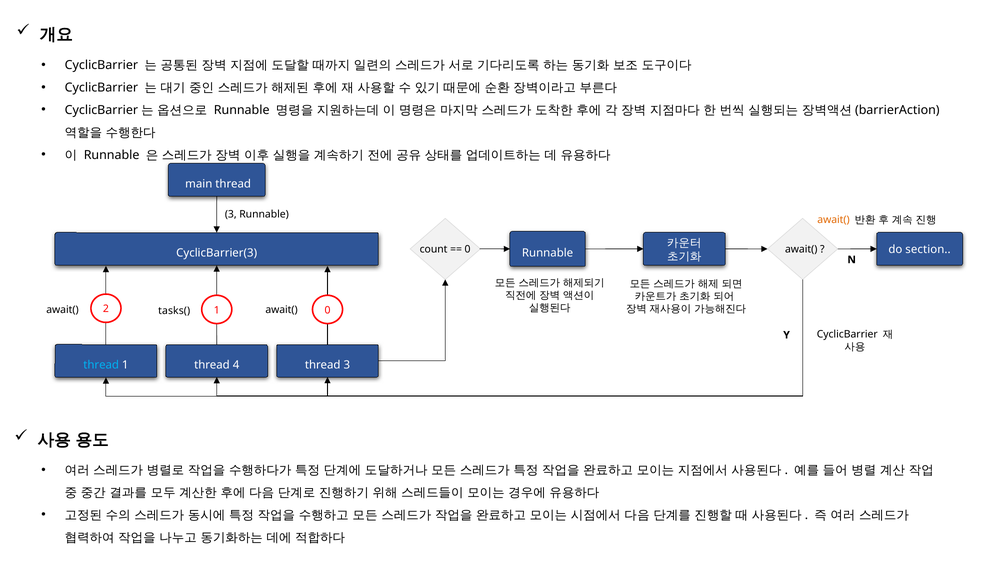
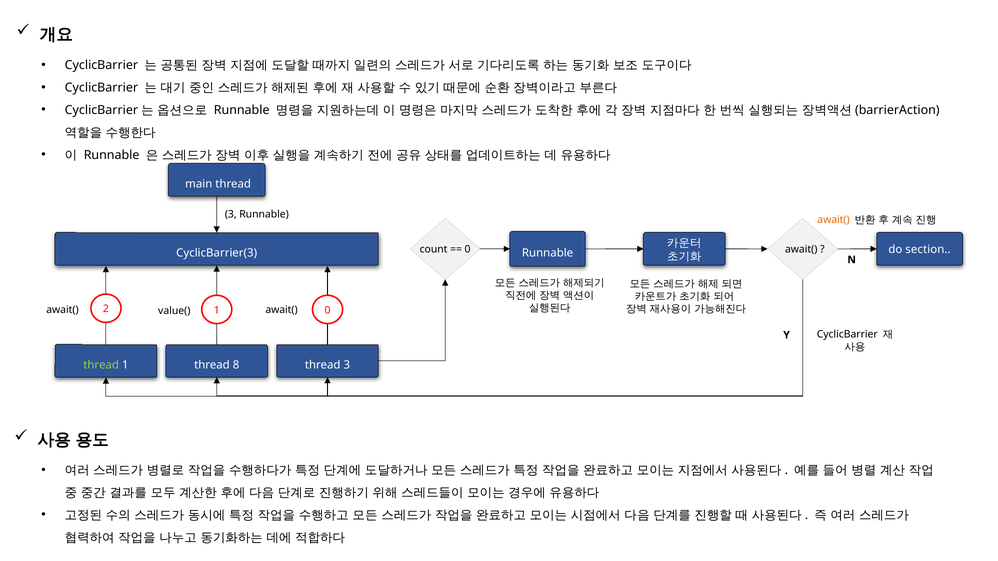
tasks(: tasks( -> value(
thread at (101, 365) colour: light blue -> light green
4: 4 -> 8
